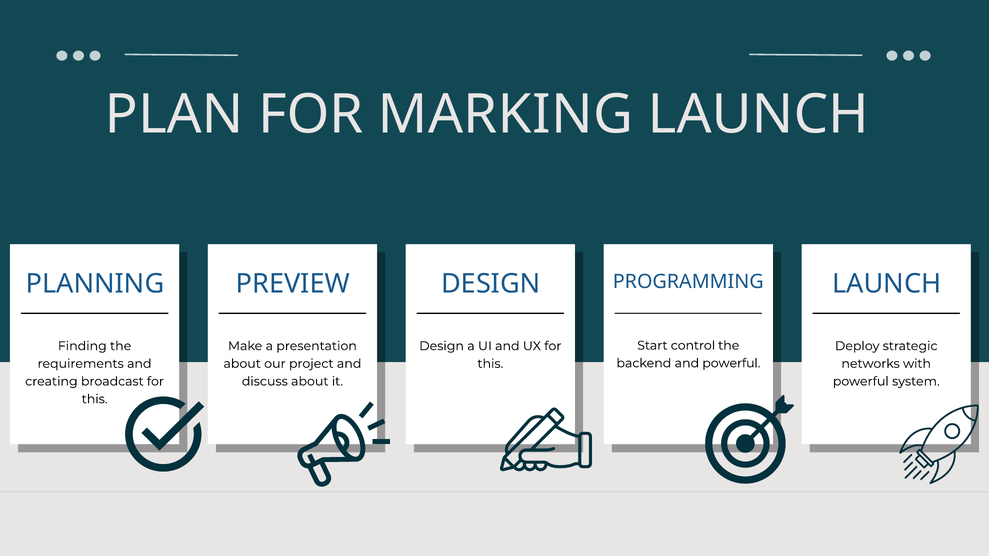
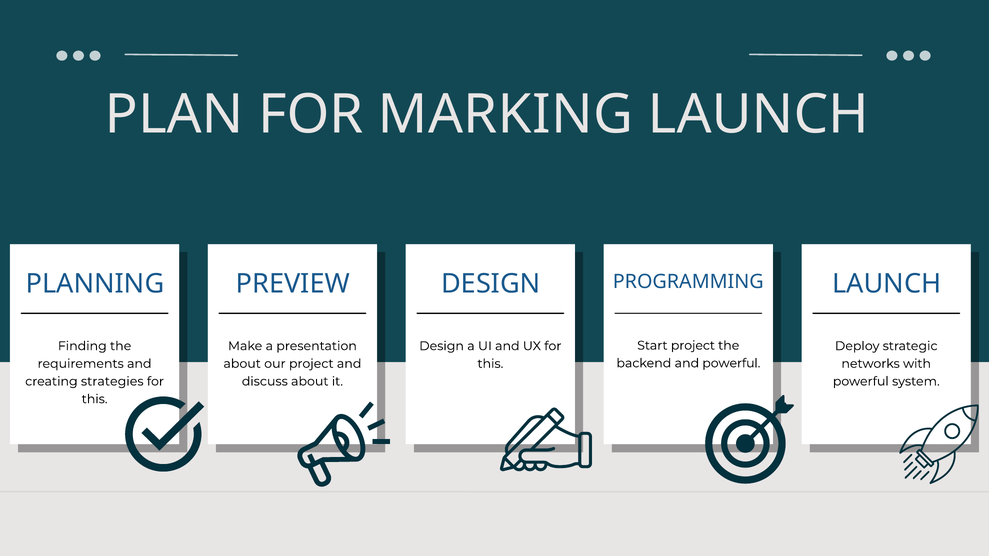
Start control: control -> project
broadcast: broadcast -> strategies
